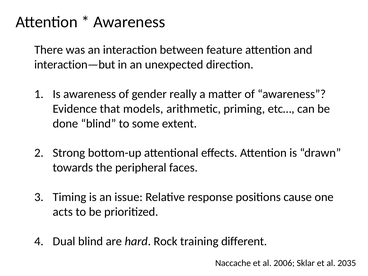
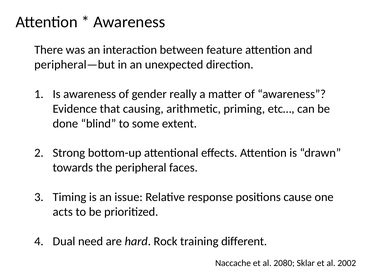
interaction—but: interaction—but -> peripheral—but
models: models -> causing
Dual blind: blind -> need
2006: 2006 -> 2080
2035: 2035 -> 2002
